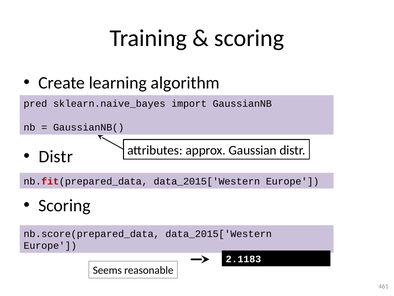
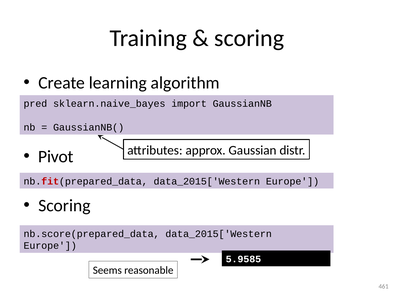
Distr at (56, 156): Distr -> Pivot
2.1183: 2.1183 -> 5.9585
